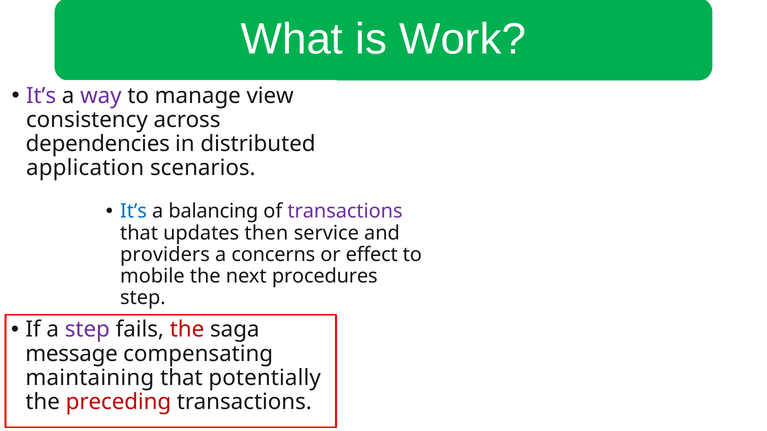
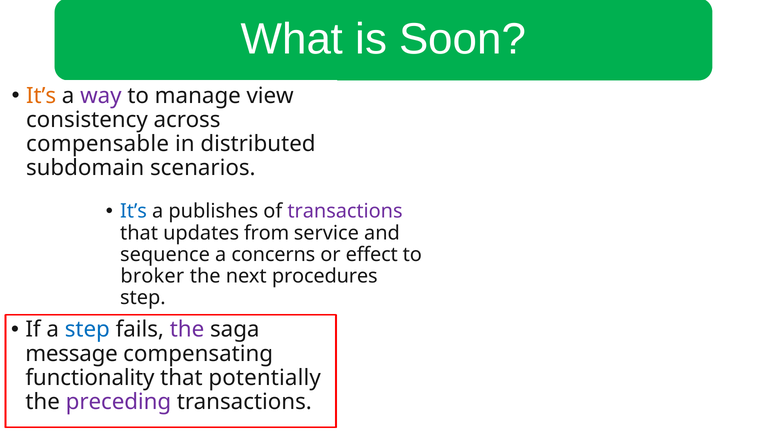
Work: Work -> Soon
It’s at (41, 96) colour: purple -> orange
dependencies: dependencies -> compensable
application: application -> subdomain
balancing: balancing -> publishes
then: then -> from
providers: providers -> sequence
mobile: mobile -> broker
step at (87, 330) colour: purple -> blue
the at (187, 330) colour: red -> purple
maintaining: maintaining -> functionality
preceding colour: red -> purple
